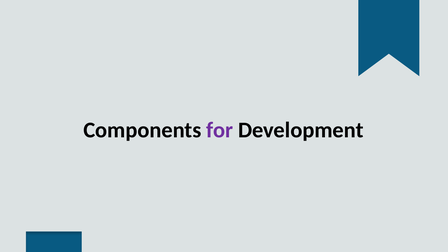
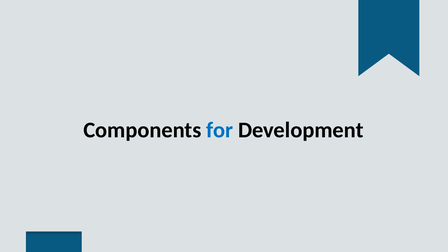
for colour: purple -> blue
